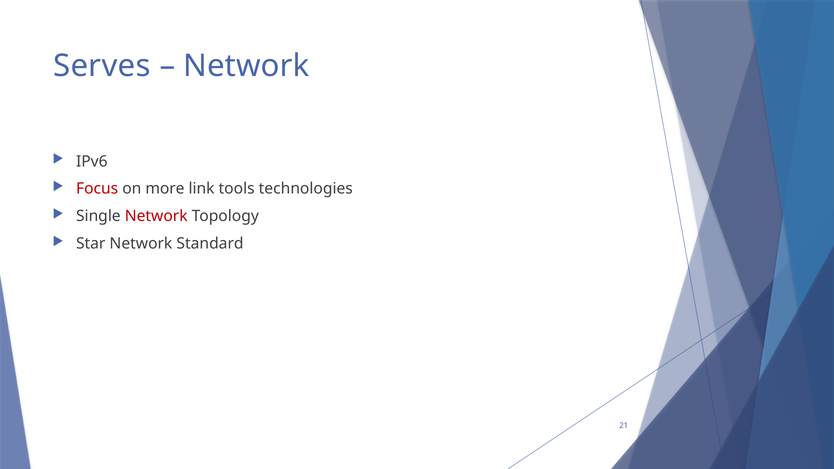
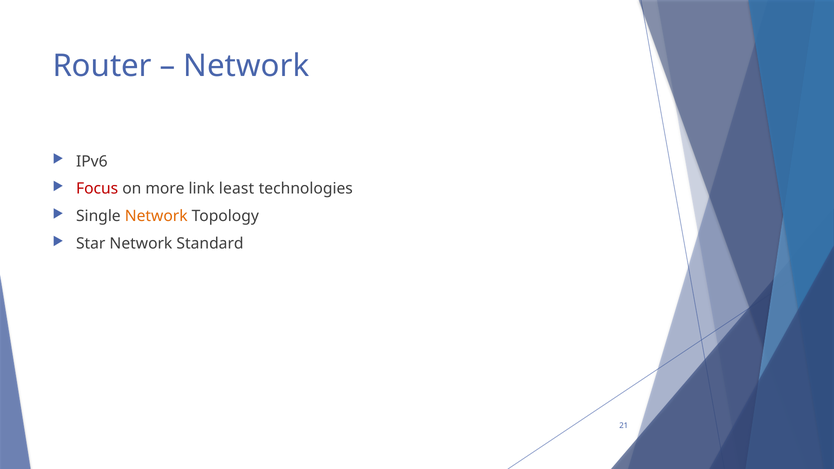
Serves: Serves -> Router
tools: tools -> least
Network at (156, 216) colour: red -> orange
